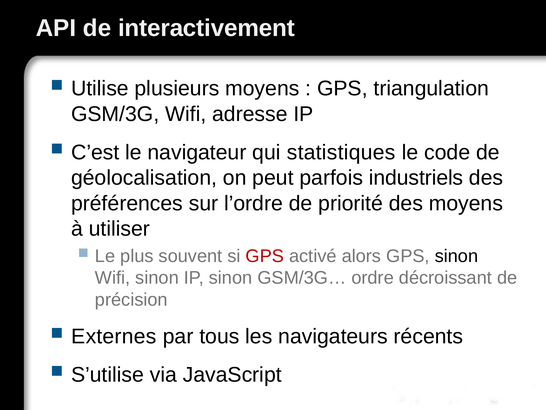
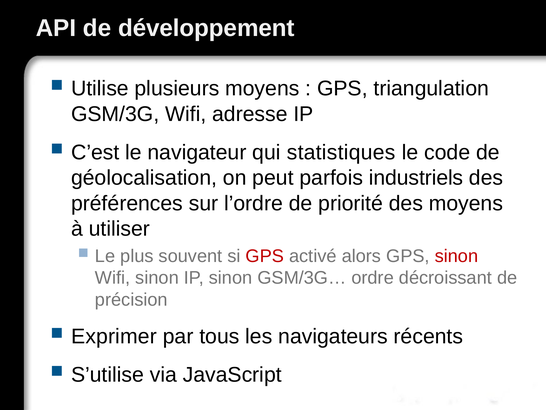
interactivement: interactivement -> développement
sinon at (456, 256) colour: black -> red
Externes: Externes -> Exprimer
